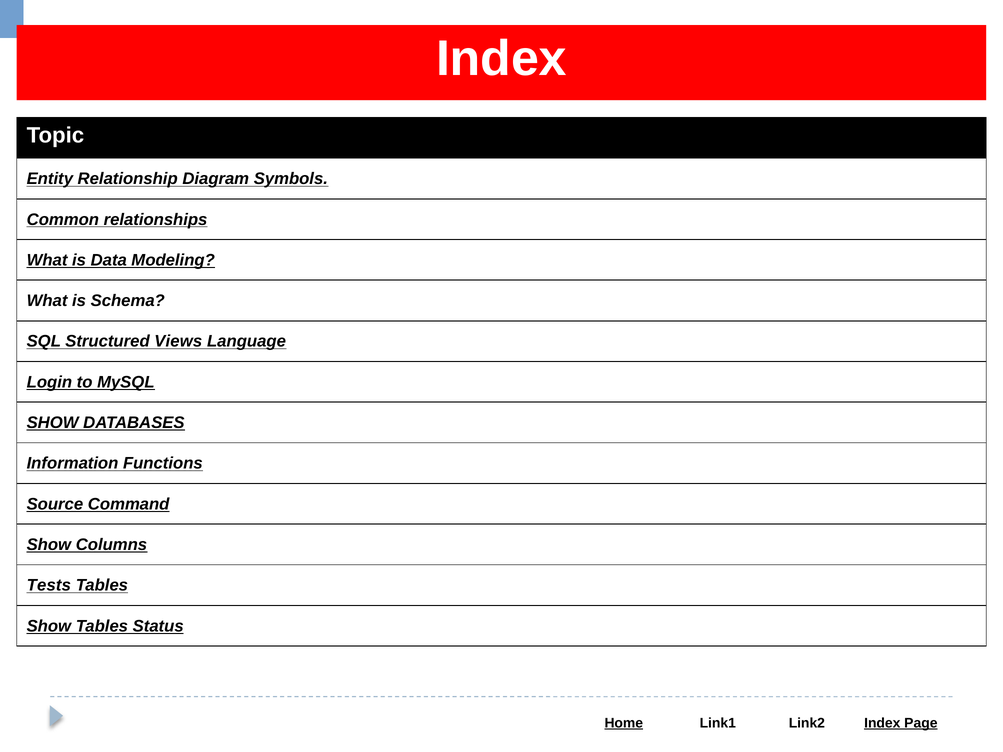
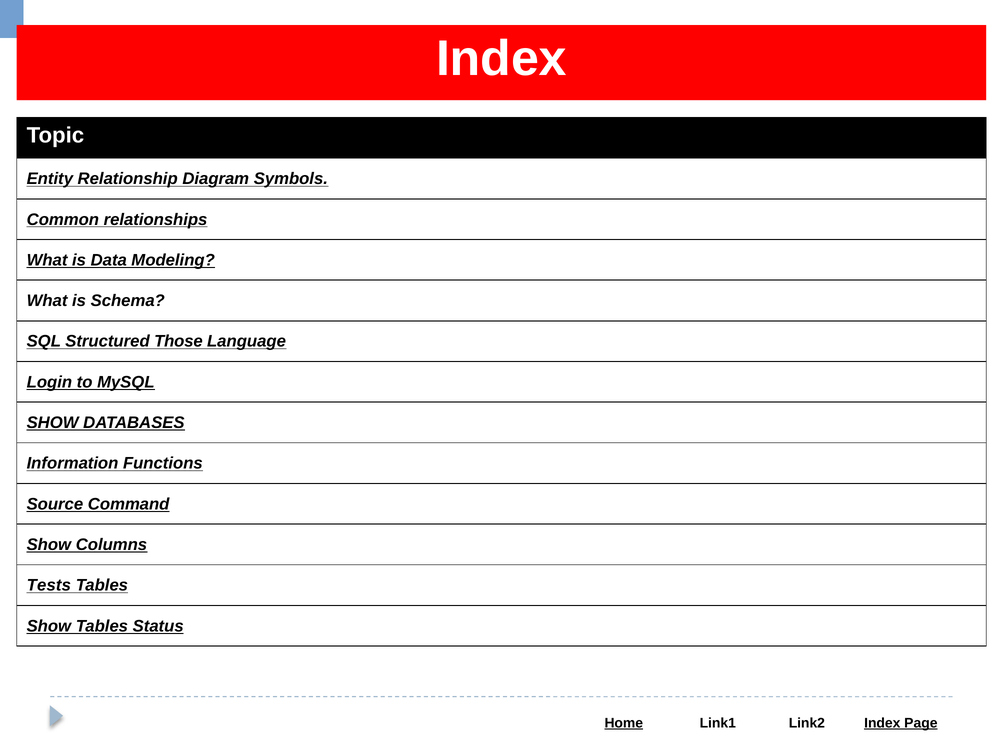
Views: Views -> Those
